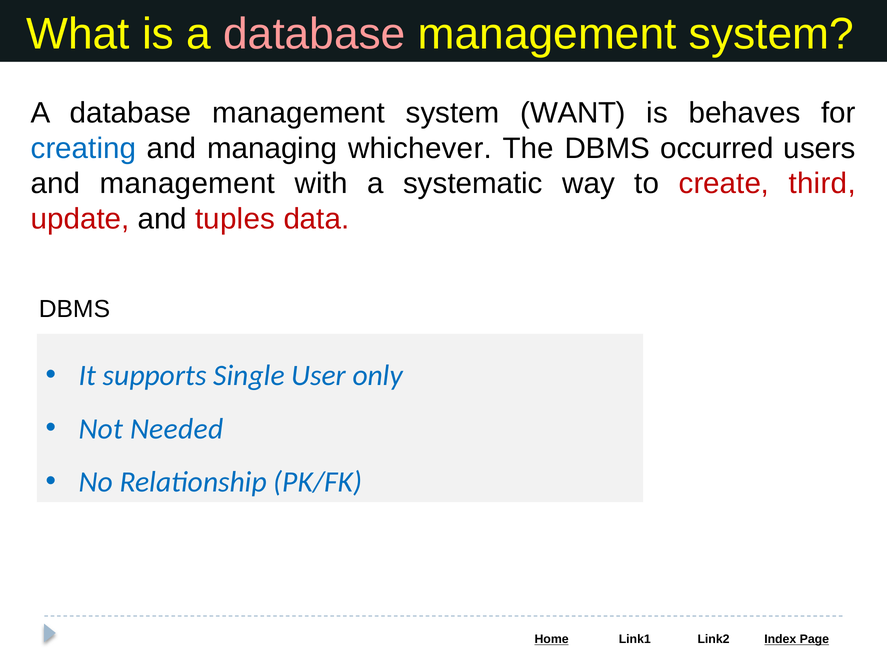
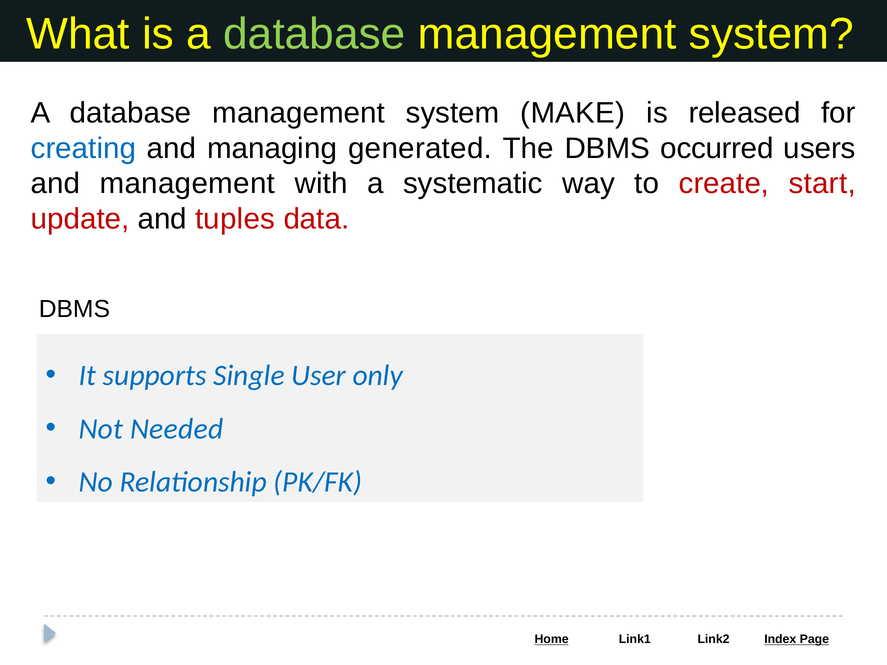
database at (314, 34) colour: pink -> light green
WANT: WANT -> MAKE
behaves: behaves -> released
whichever: whichever -> generated
third: third -> start
